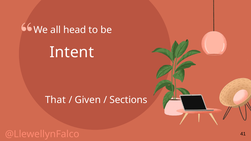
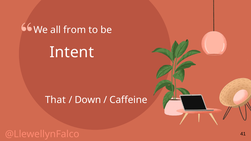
head: head -> from
Given: Given -> Down
Sections: Sections -> Caffeine
